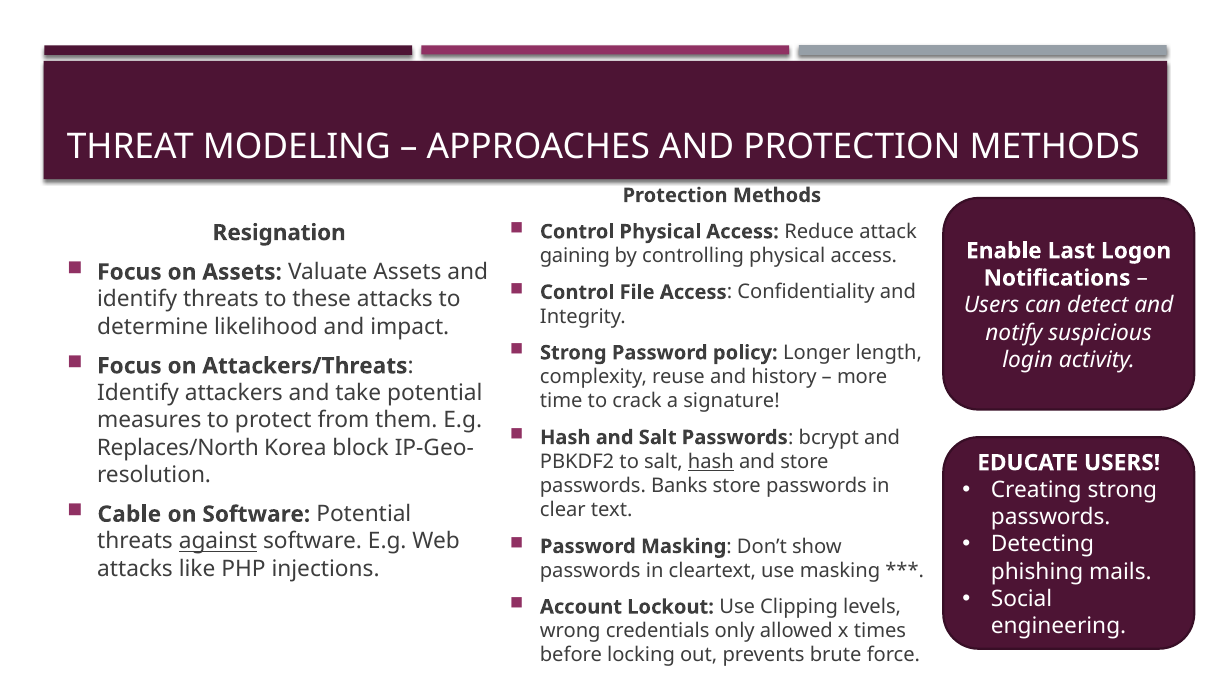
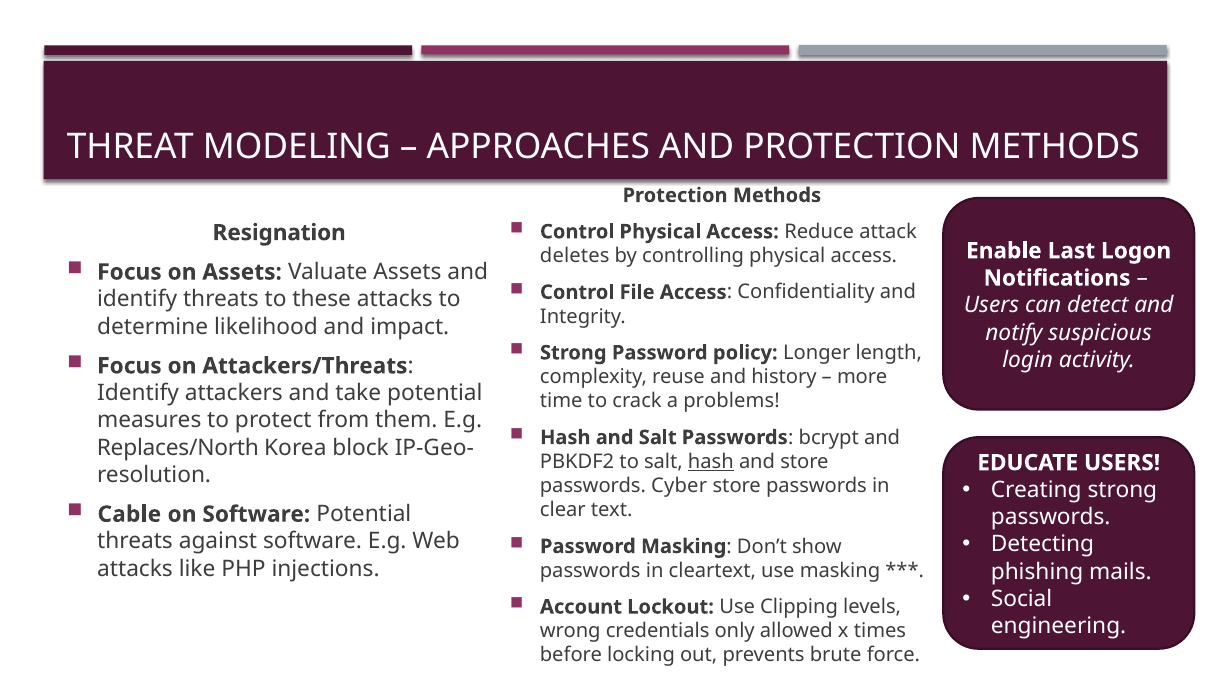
gaining: gaining -> deletes
signature: signature -> problems
Banks: Banks -> Cyber
against underline: present -> none
